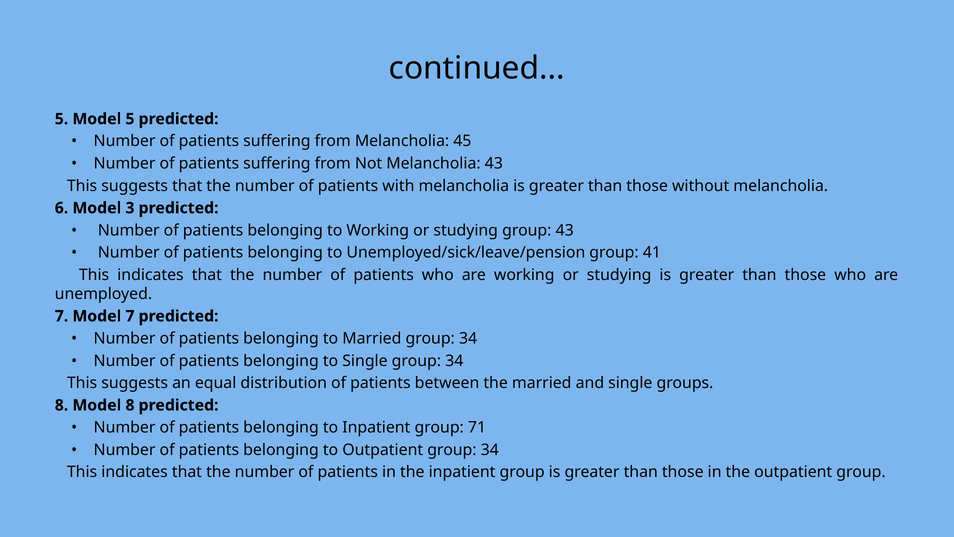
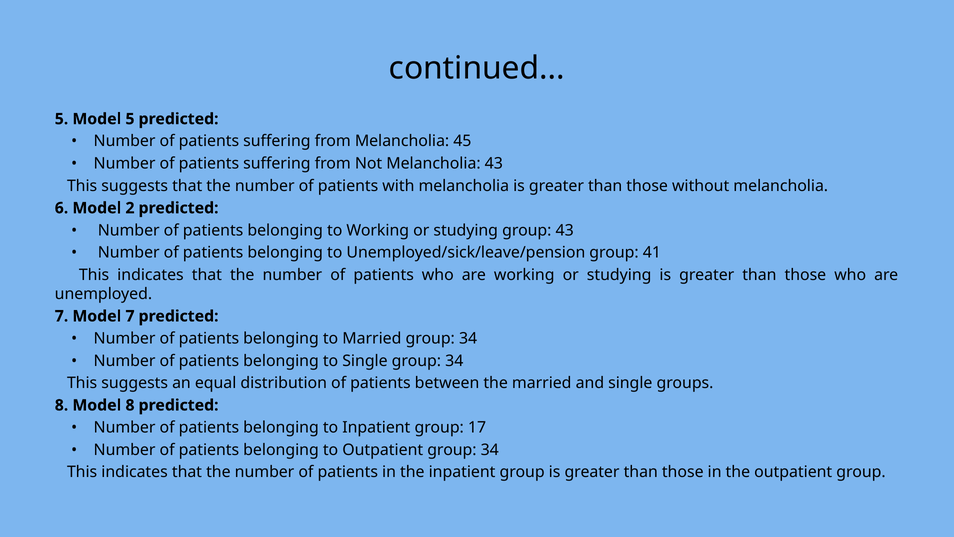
3: 3 -> 2
71: 71 -> 17
